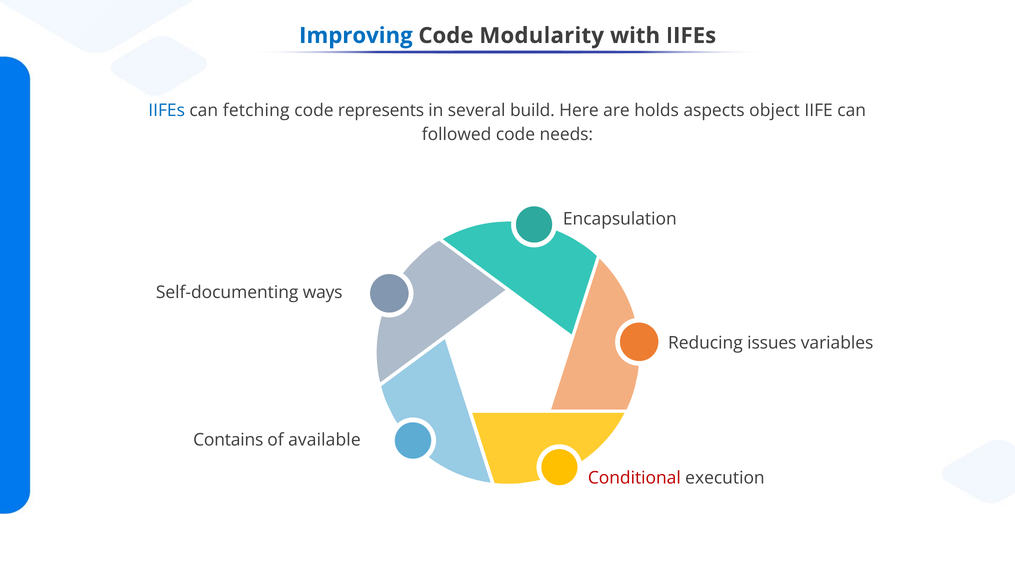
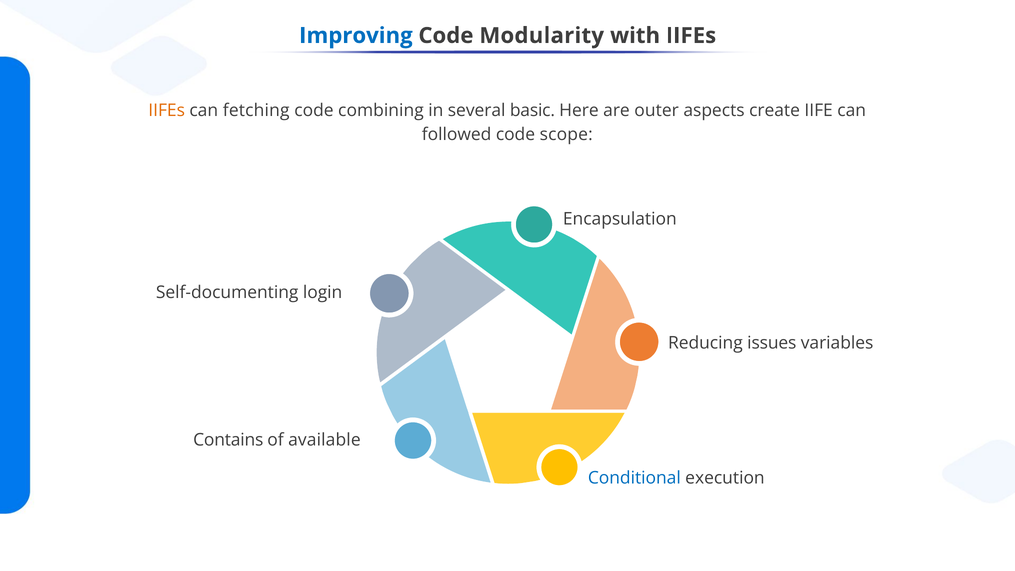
IIFEs at (167, 110) colour: blue -> orange
represents: represents -> combining
build: build -> basic
holds: holds -> outer
object: object -> create
needs: needs -> scope
ways: ways -> login
Conditional colour: red -> blue
